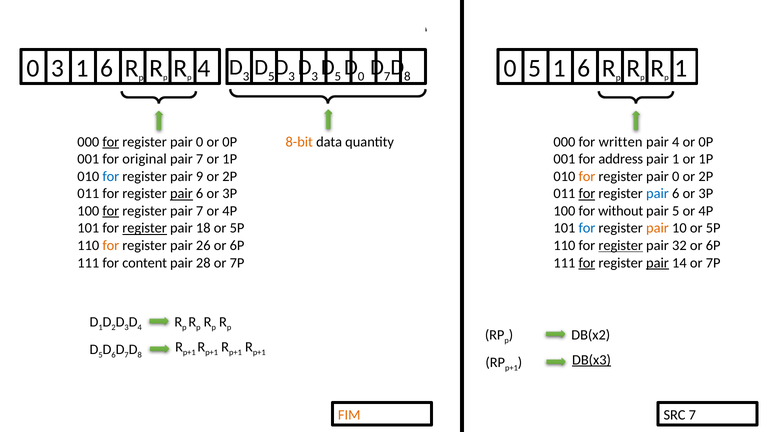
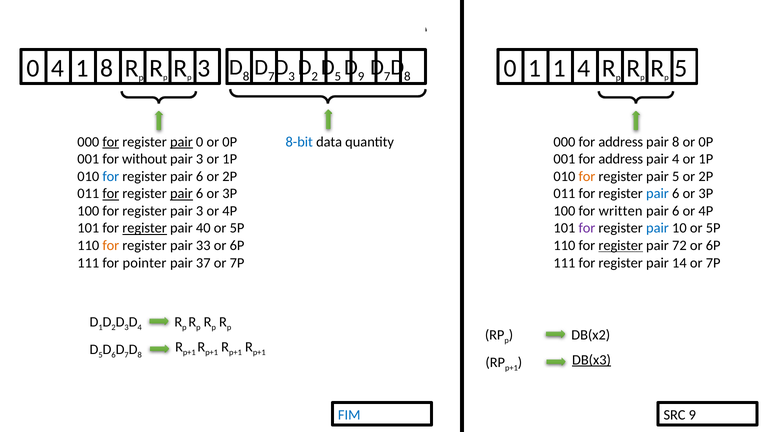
0 3: 3 -> 4
6 at (107, 68): 6 -> 8
4 at (204, 68): 4 -> 3
3 at (246, 76): 3 -> 8
5 at (271, 76): 5 -> 7
3 at (315, 76): 3 -> 2
0 at (361, 76): 0 -> 9
0 5: 5 -> 1
6 at (584, 68): 6 -> 4
1 at (681, 68): 1 -> 5
pair at (181, 142) underline: none -> present
000 for written: written -> address
pair 4: 4 -> 8
8-bit colour: orange -> blue
original: original -> without
7 at (200, 159): 7 -> 3
pair 1: 1 -> 4
9 at (200, 176): 9 -> 6
0 at (676, 176): 0 -> 5
for at (111, 194) underline: none -> present
for at (587, 194) underline: present -> none
for at (111, 211) underline: present -> none
register pair 7: 7 -> 3
without: without -> written
5 at (676, 211): 5 -> 6
18: 18 -> 40
for at (587, 228) colour: blue -> purple
pair at (657, 228) colour: orange -> blue
26: 26 -> 33
32: 32 -> 72
content: content -> pointer
28: 28 -> 37
for at (587, 263) underline: present -> none
pair at (657, 263) underline: present -> none
FIM colour: orange -> blue
SRC 7: 7 -> 9
